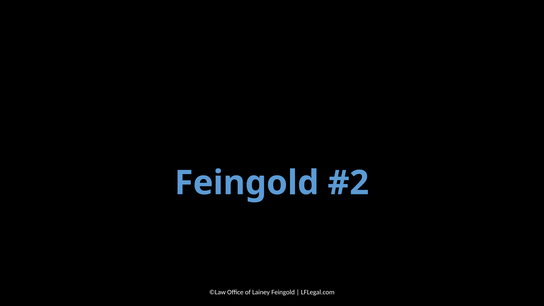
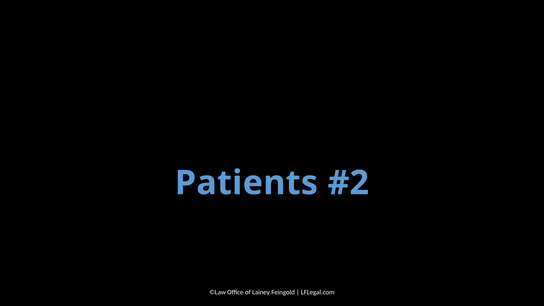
Feingold at (247, 183): Feingold -> Patients
